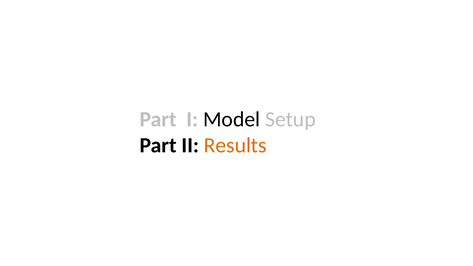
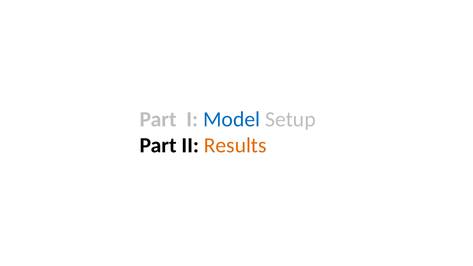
Model colour: black -> blue
